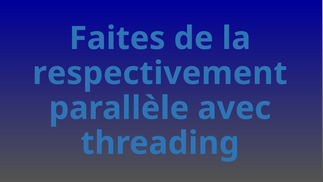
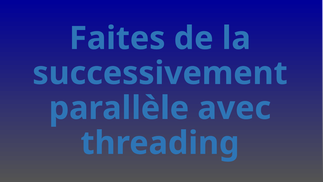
respectivement: respectivement -> successivement
